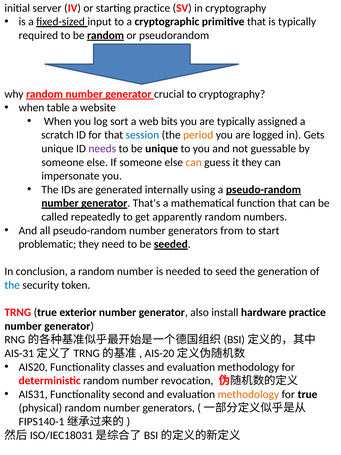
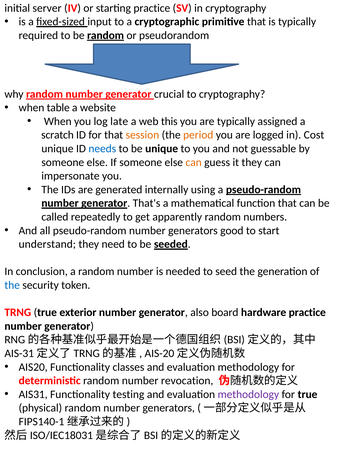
sort: sort -> late
bits: bits -> this
session colour: blue -> orange
Gets: Gets -> Cost
needs colour: purple -> blue
from: from -> good
problematic: problematic -> understand
install: install -> board
second: second -> testing
methodology at (248, 394) colour: orange -> purple
